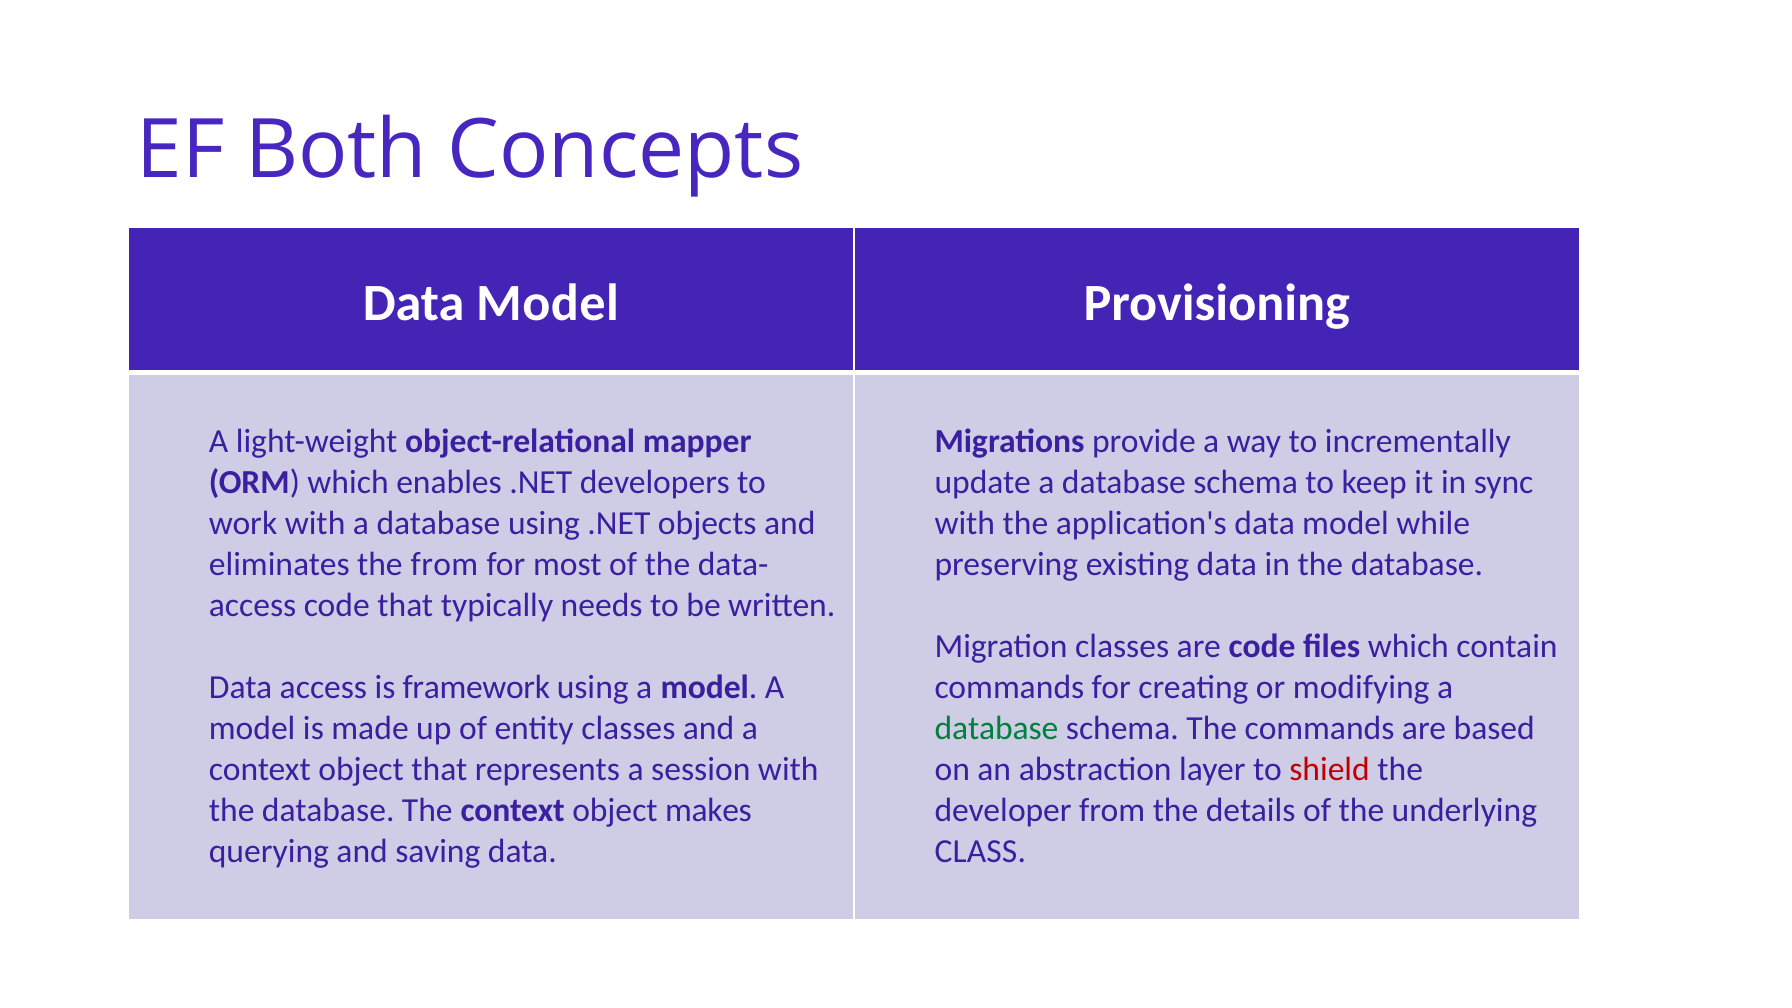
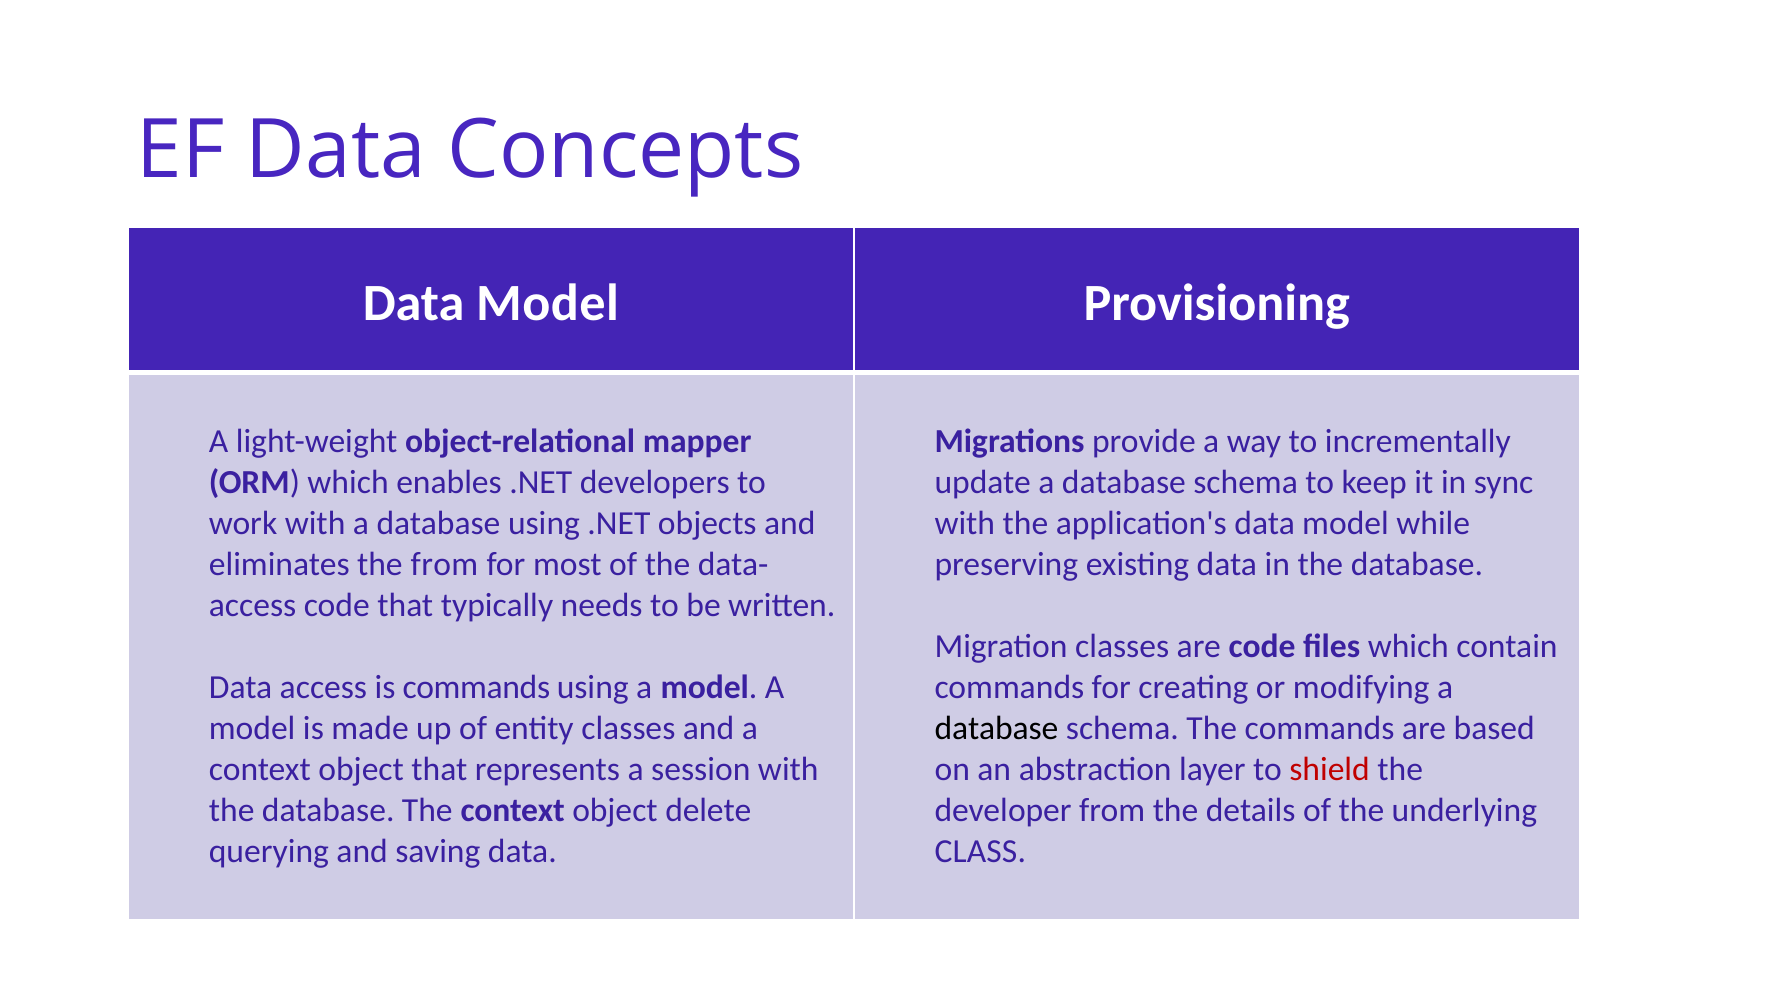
EF Both: Both -> Data
is framework: framework -> commands
database at (996, 728) colour: green -> black
makes: makes -> delete
